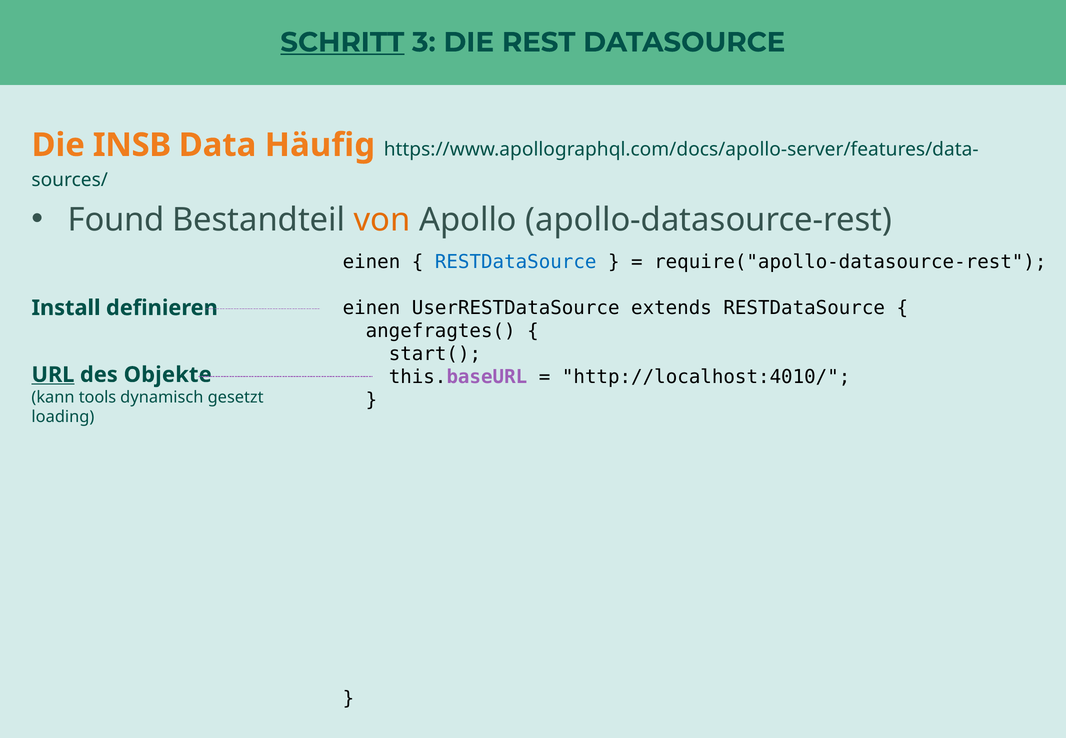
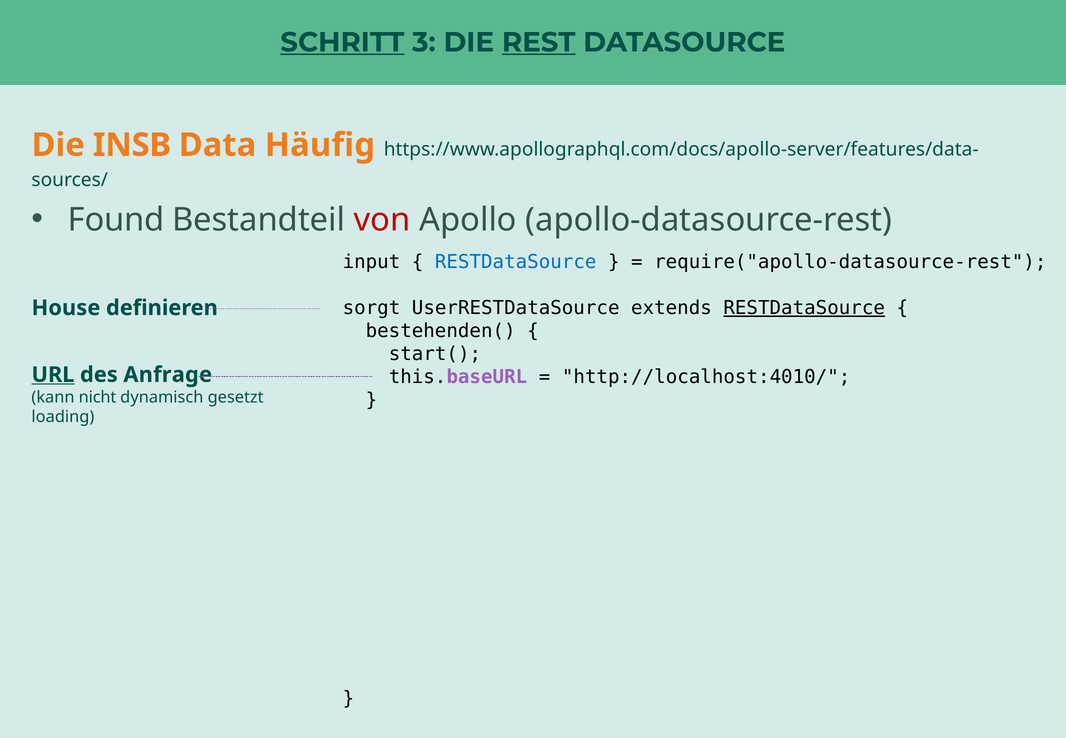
REST underline: none -> present
von colour: orange -> red
einen at (371, 262): einen -> input
einen at (371, 308): einen -> sorgt
RESTDataSource at (804, 308) underline: none -> present
Install: Install -> House
angefragtes(: angefragtes( -> bestehenden(
Objekte: Objekte -> Anfrage
tools: tools -> nicht
